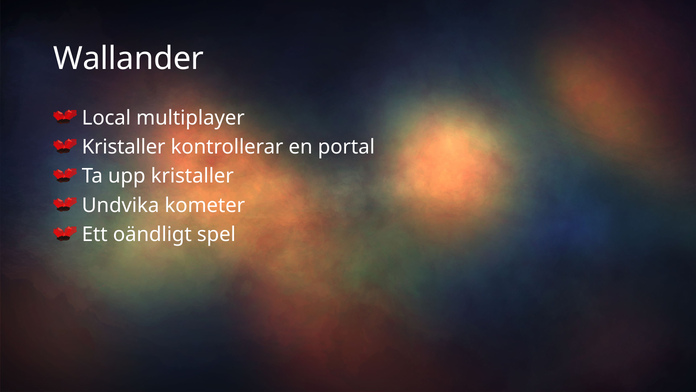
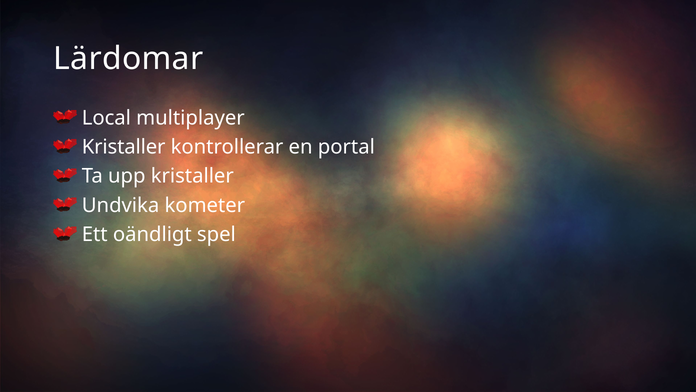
Wallander: Wallander -> Lärdomar
